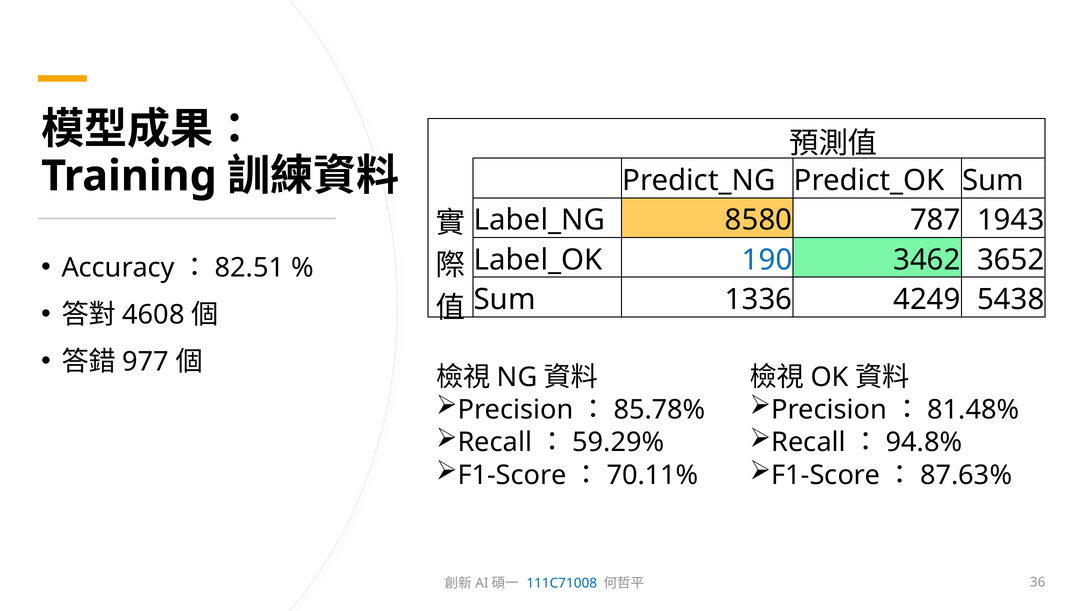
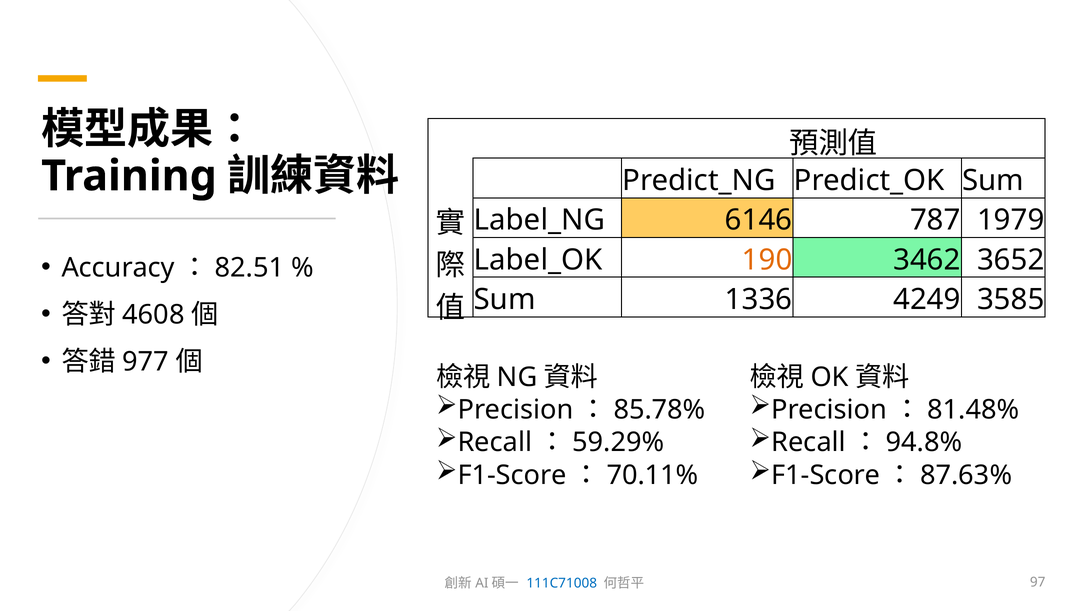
8580: 8580 -> 6146
1943: 1943 -> 1979
190 colour: blue -> orange
5438: 5438 -> 3585
36: 36 -> 97
